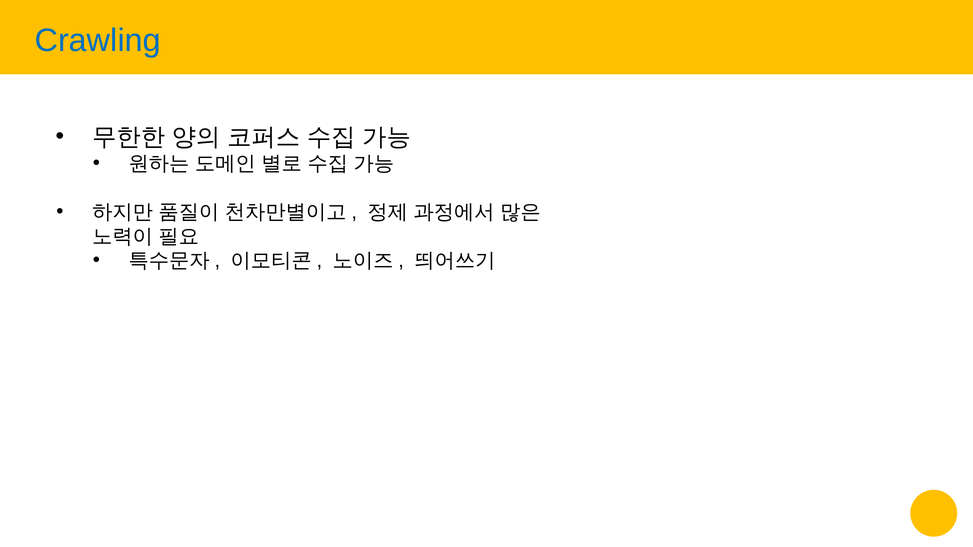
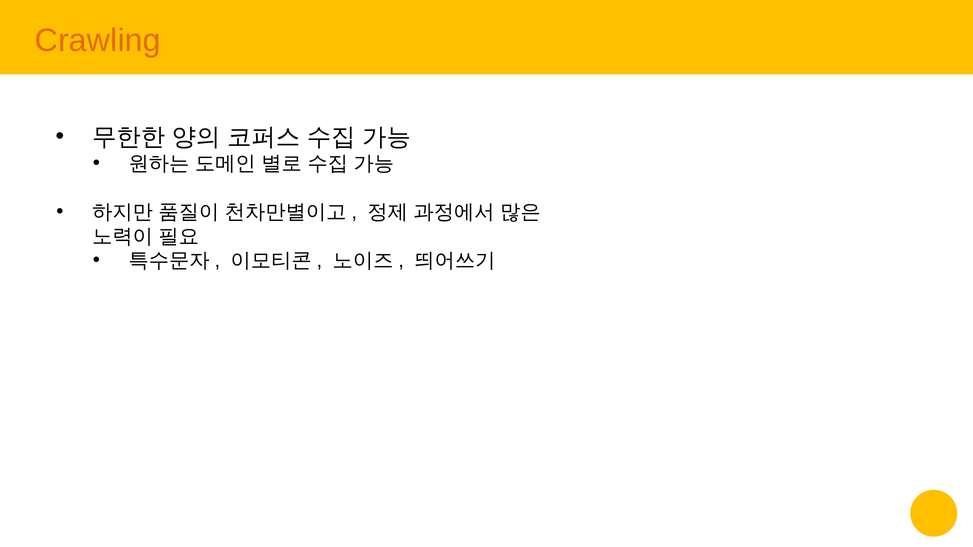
Crawling colour: blue -> orange
